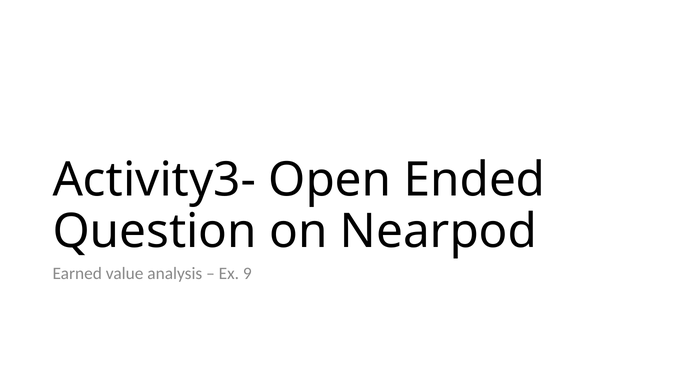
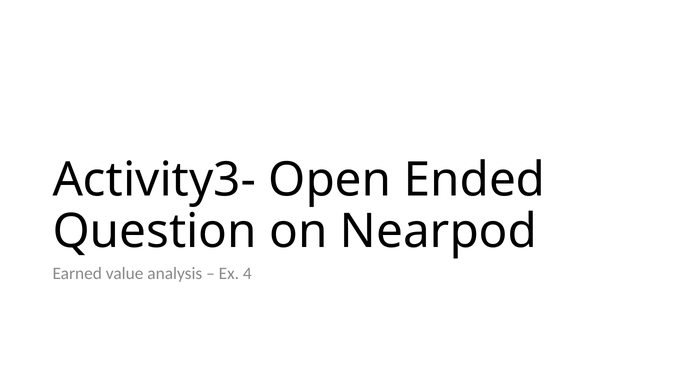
9: 9 -> 4
